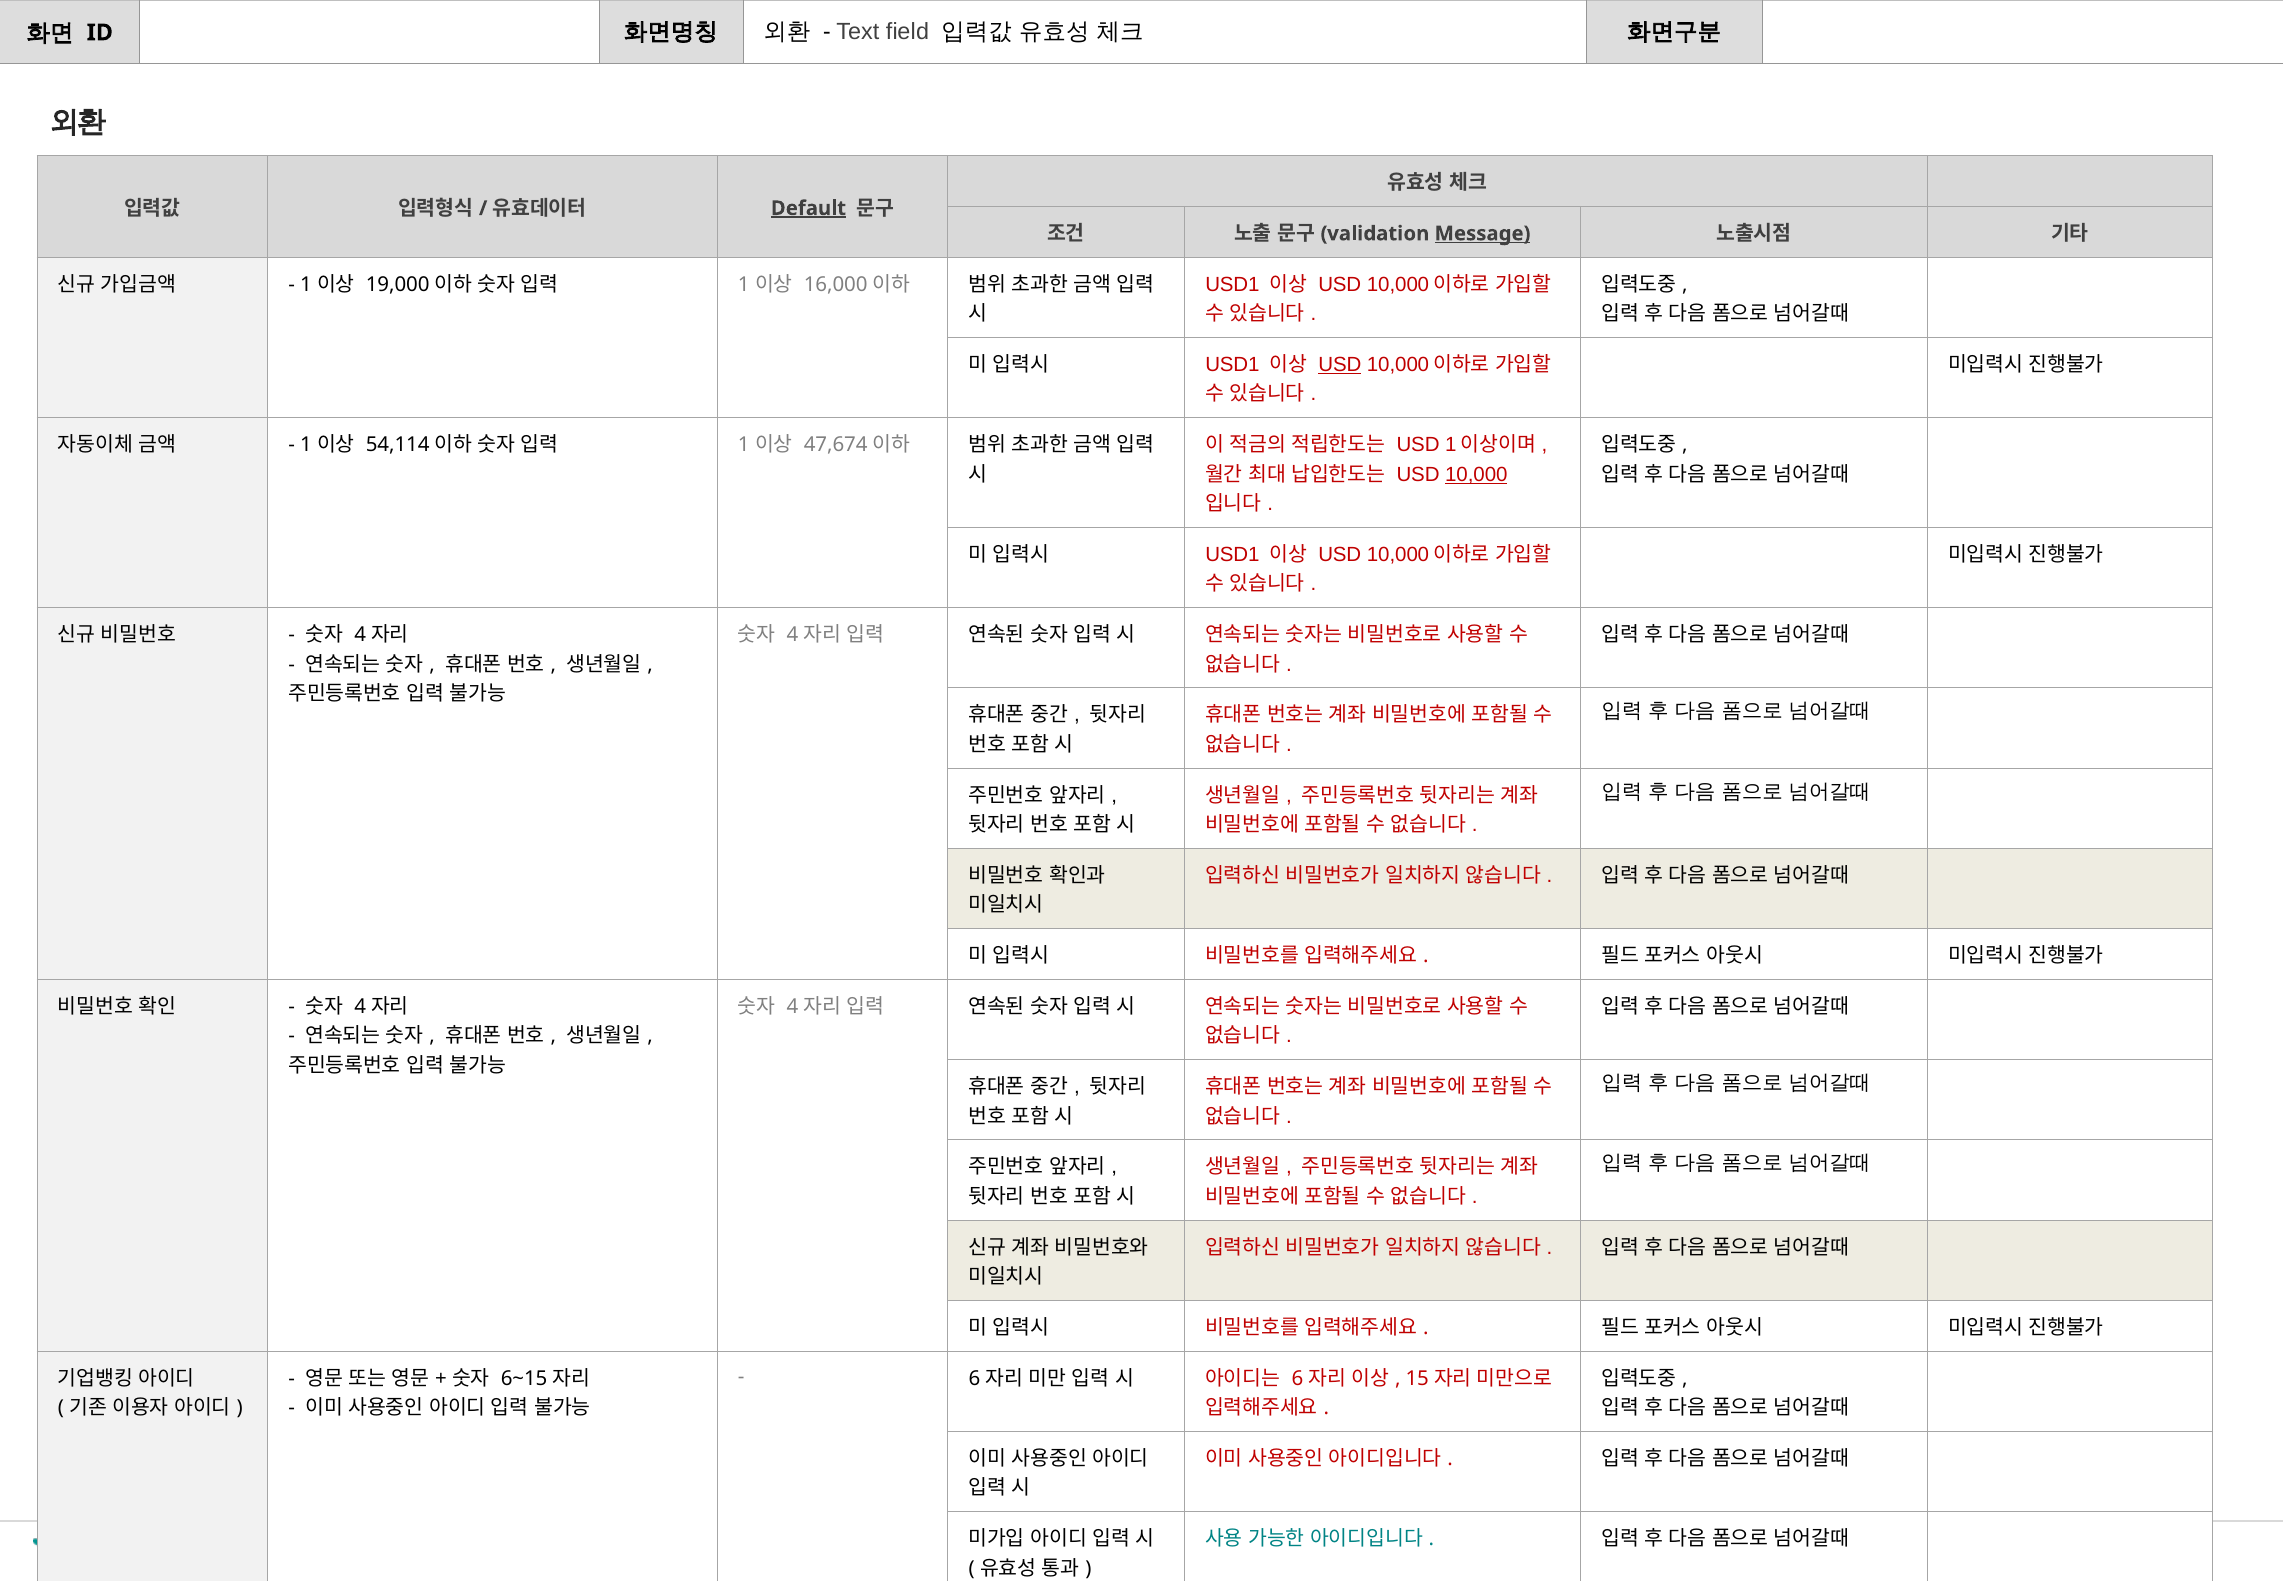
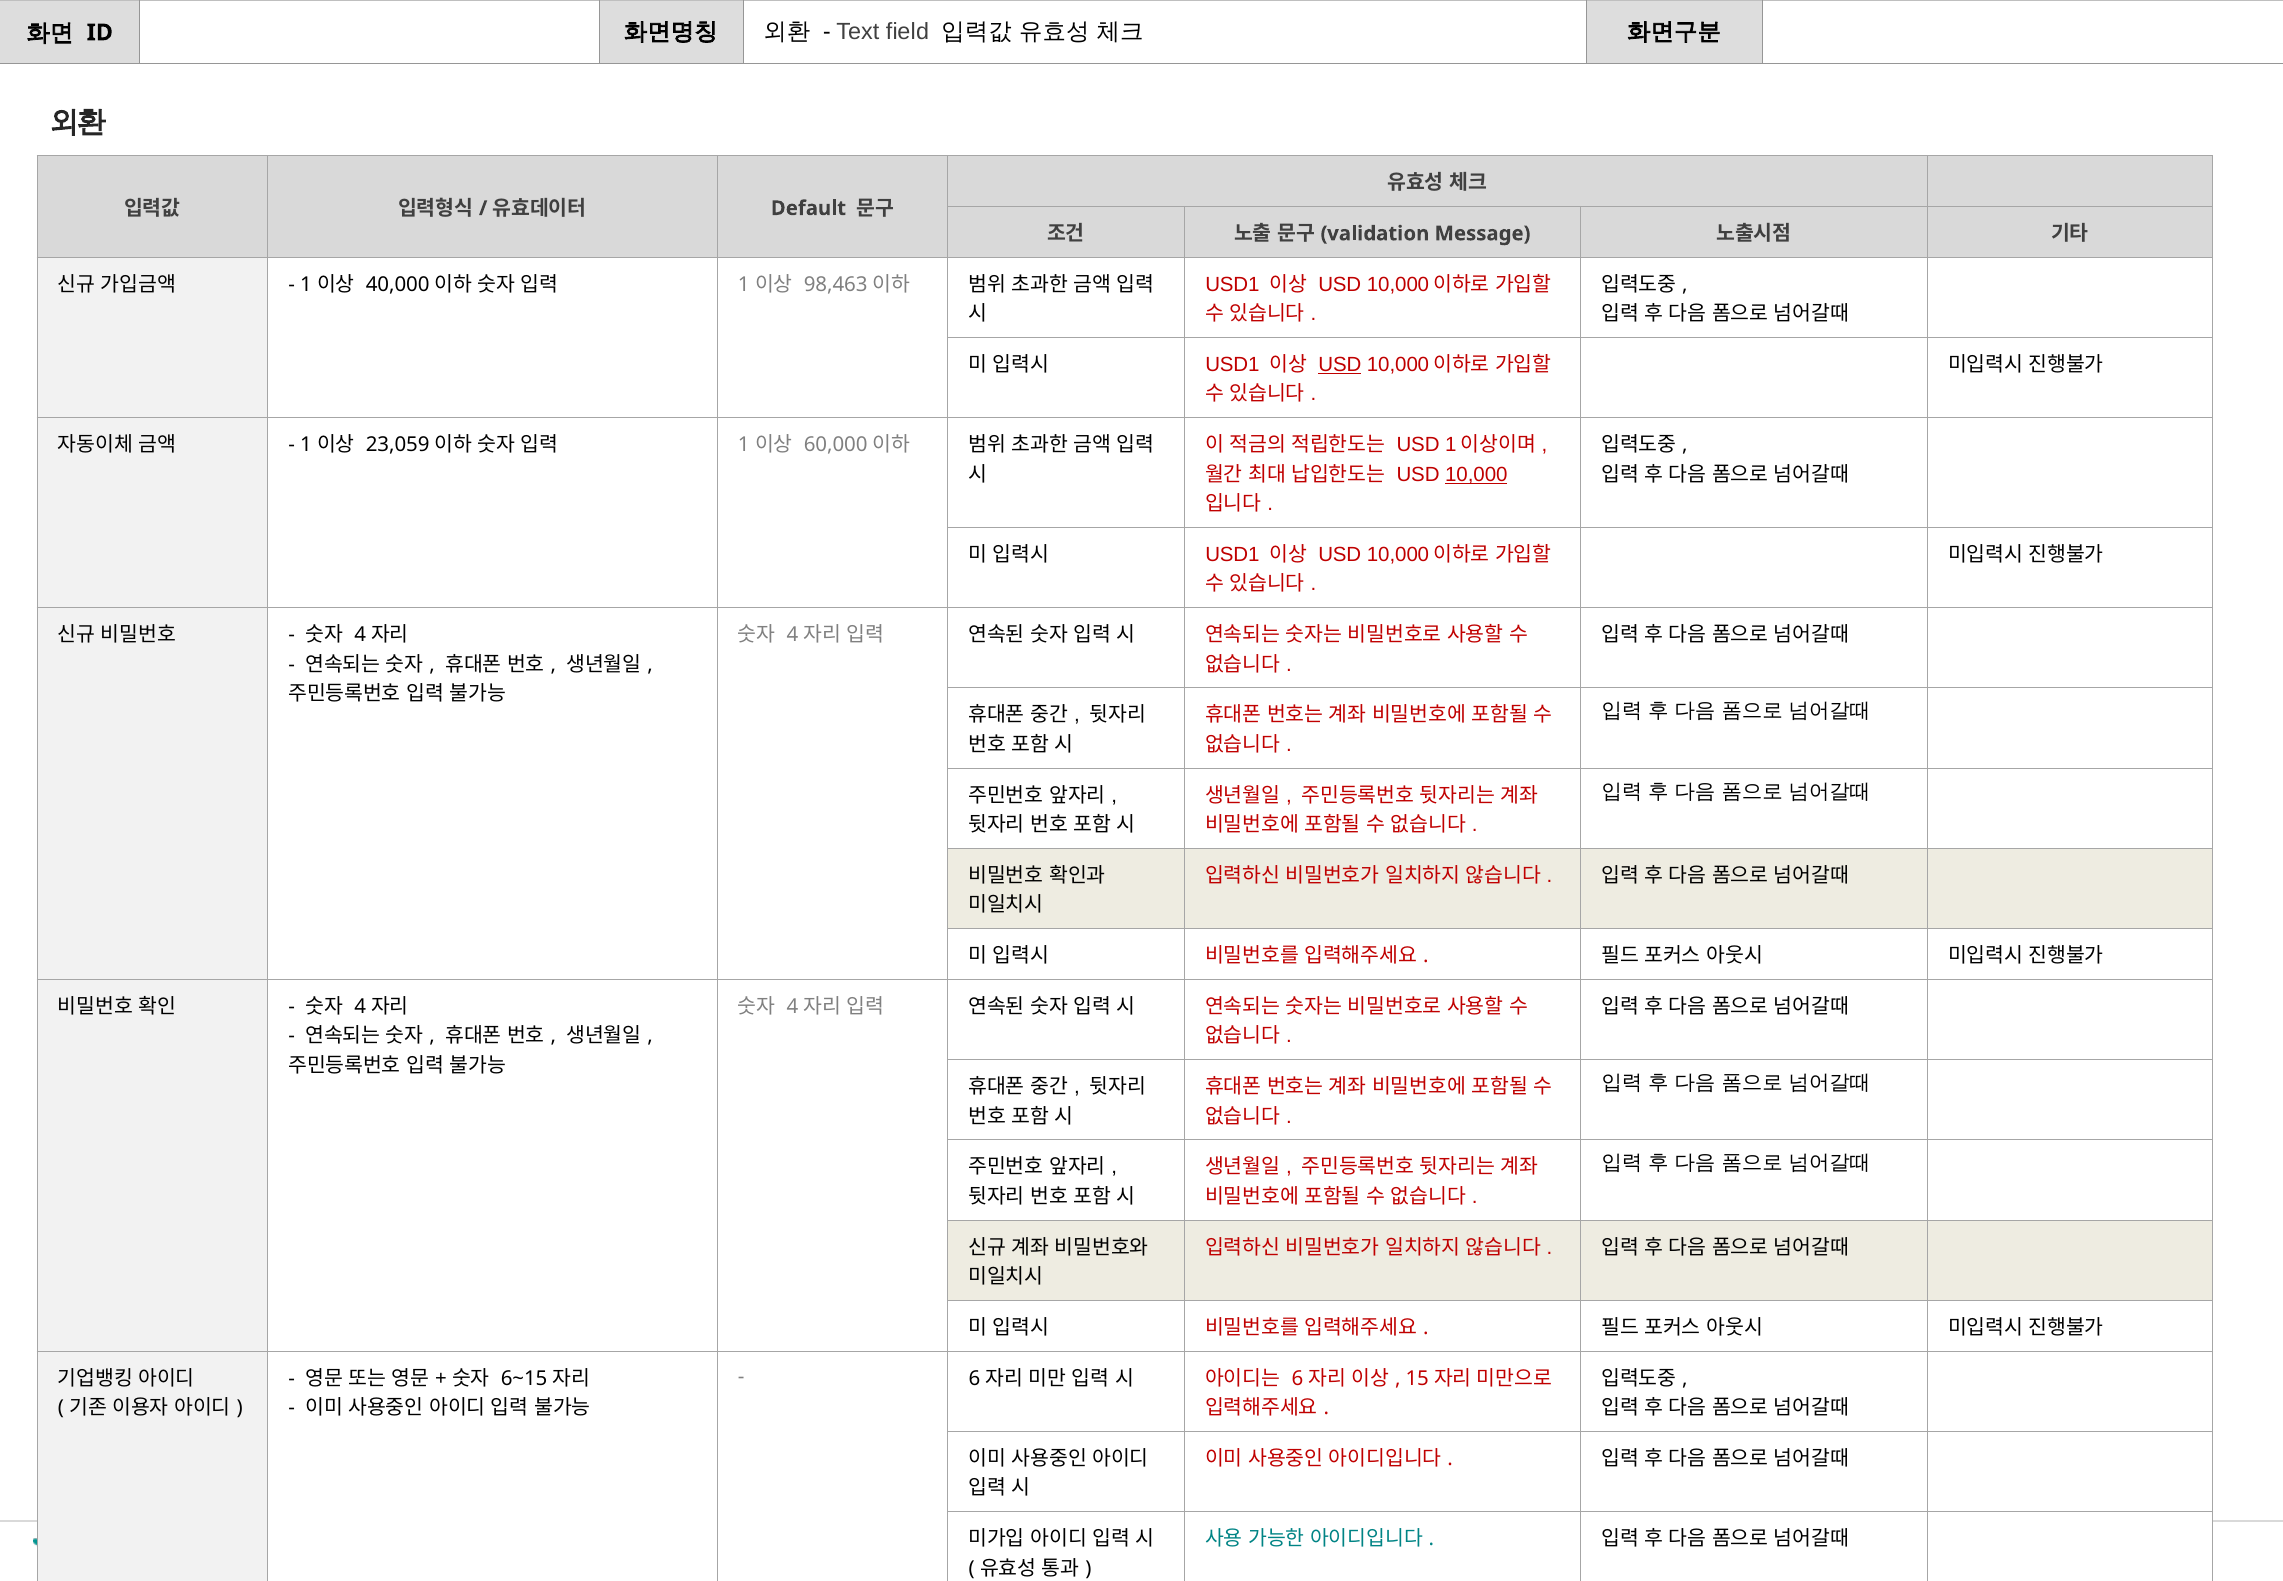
Default underline: present -> none
Message underline: present -> none
19,000: 19,000 -> 40,000
16,000: 16,000 -> 98,463
54,114: 54,114 -> 23,059
47,674: 47,674 -> 60,000
